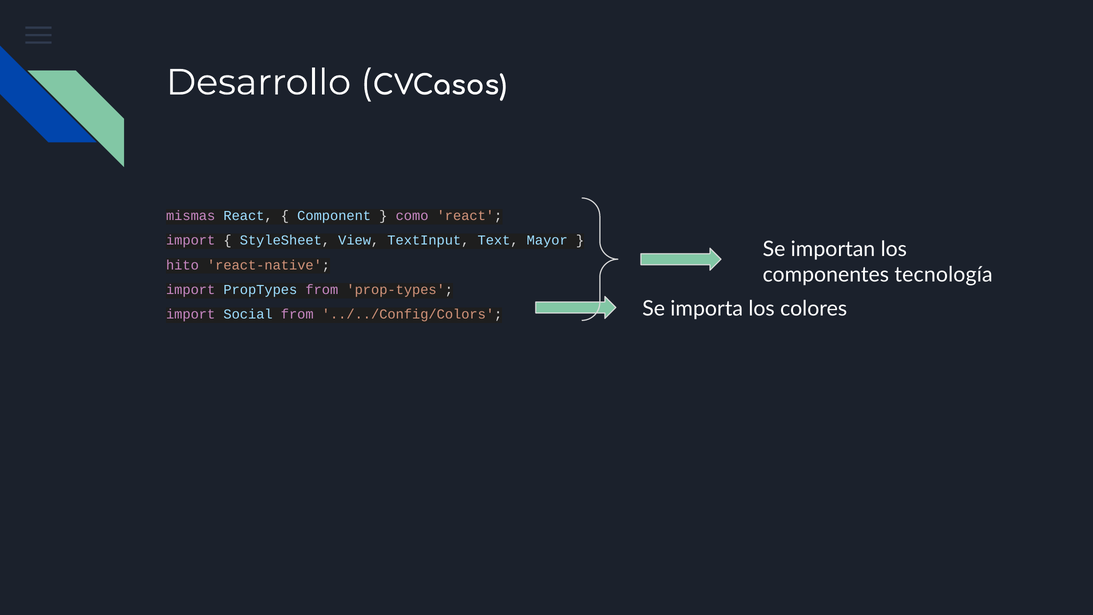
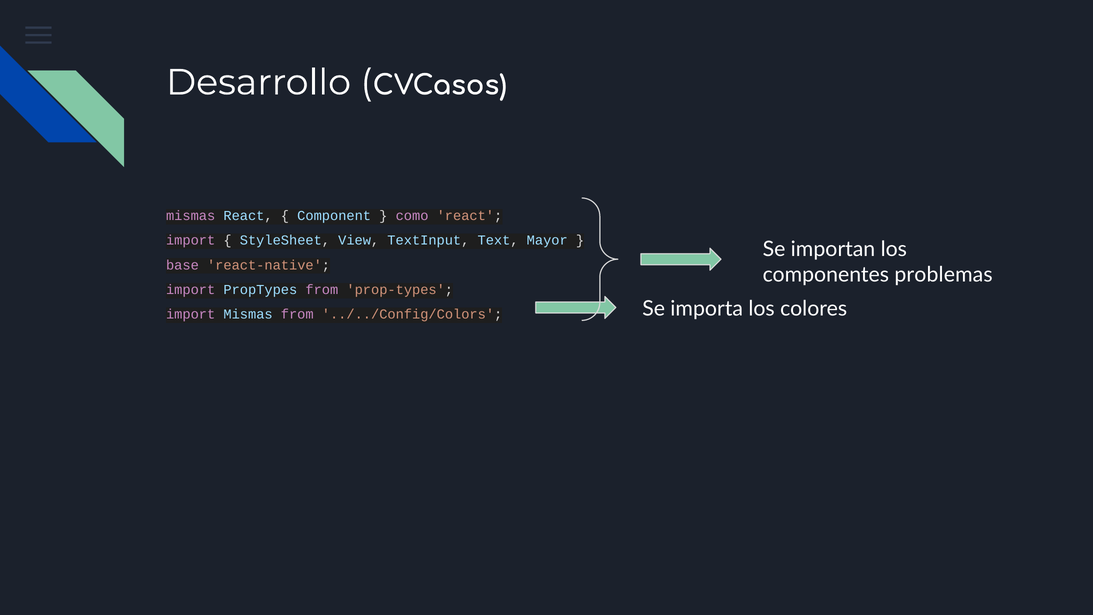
hito: hito -> base
tecnología: tecnología -> problemas
import Social: Social -> Mismas
